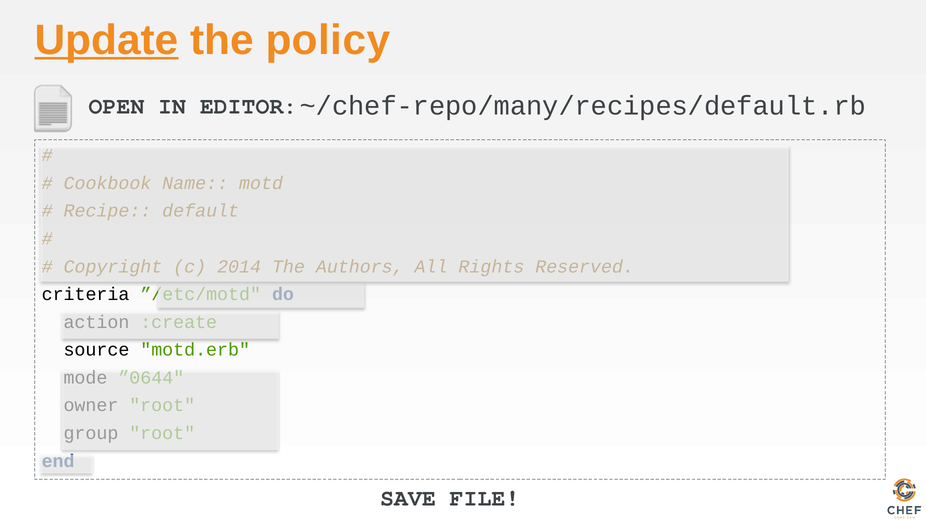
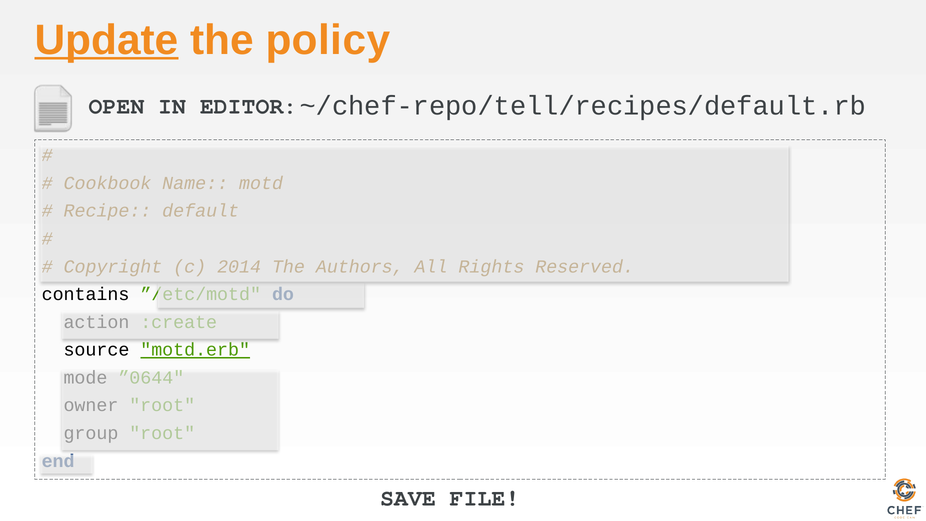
~/chef-repo/many/recipes/default.rb: ~/chef-repo/many/recipes/default.rb -> ~/chef-repo/tell/recipes/default.rb
criteria: criteria -> contains
motd.erb underline: none -> present
